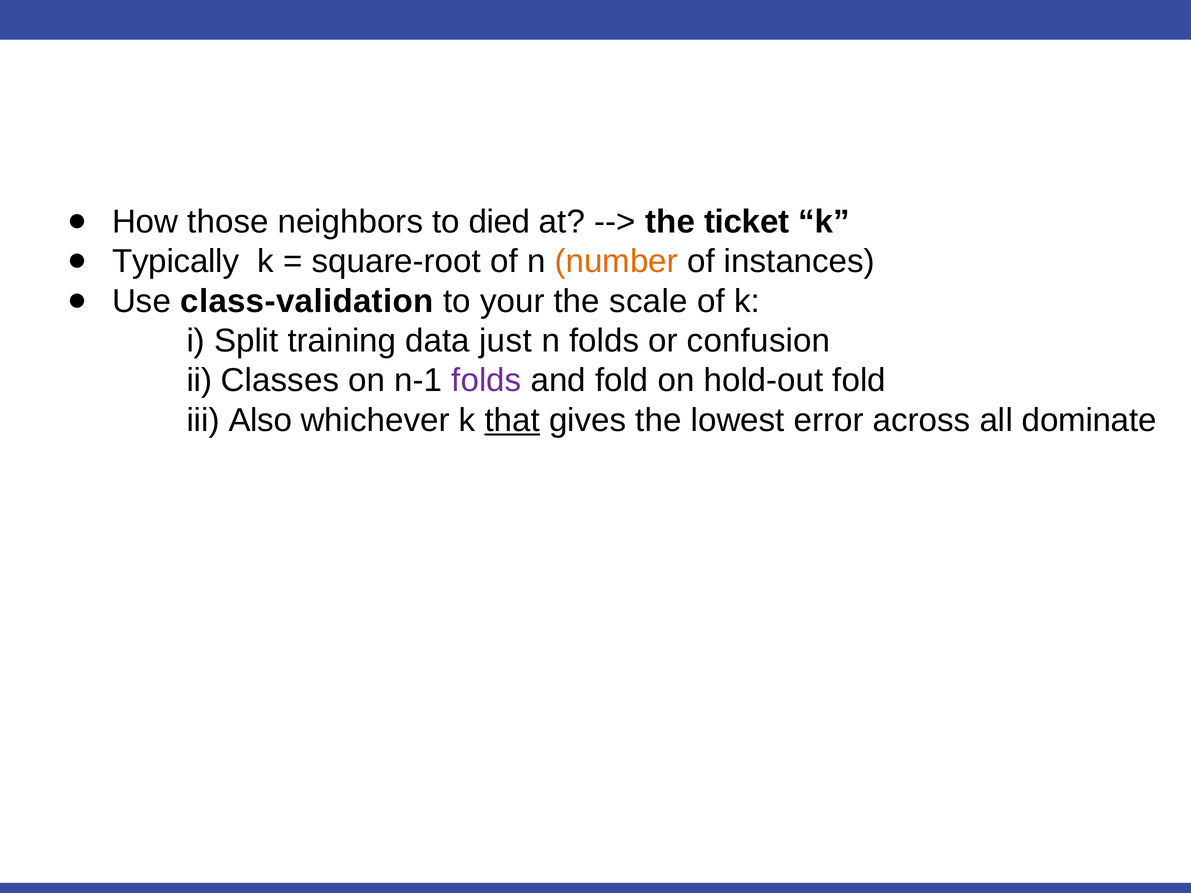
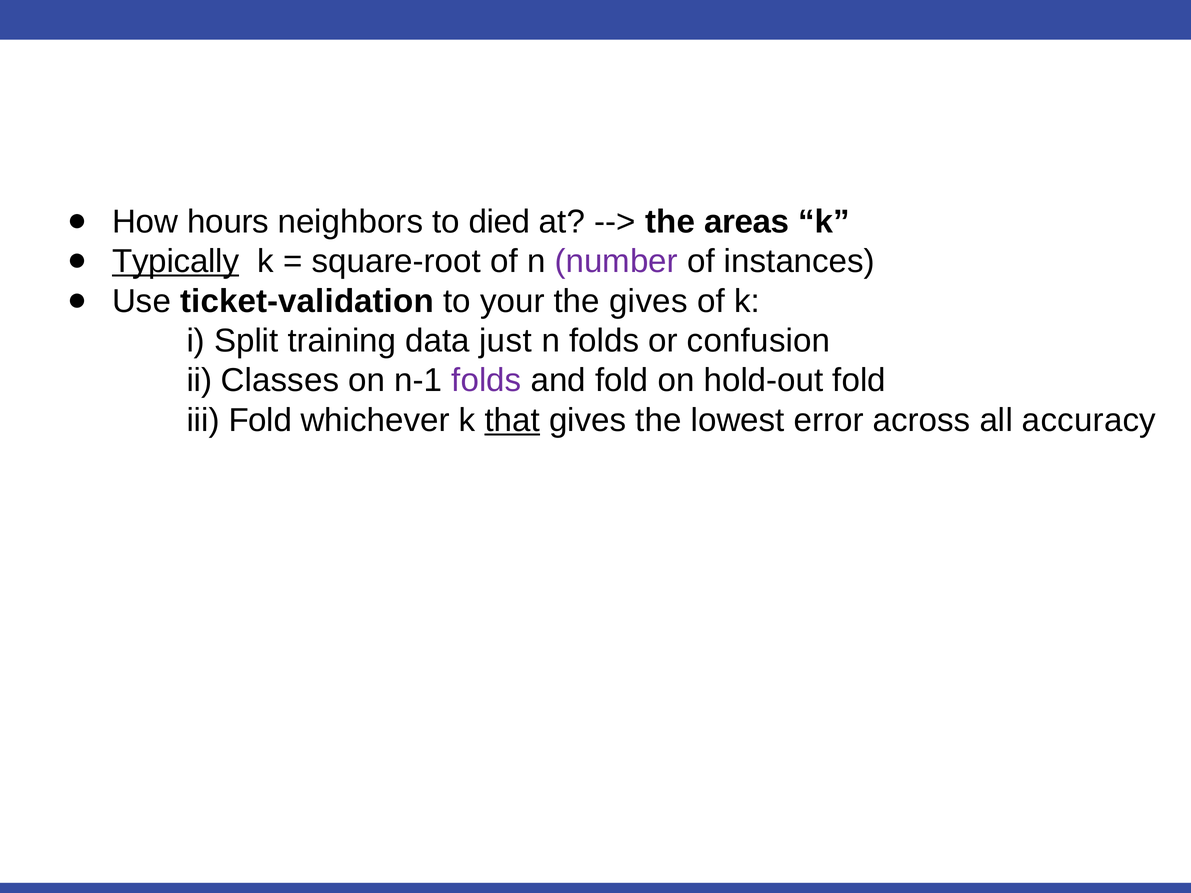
those: those -> hours
ticket: ticket -> areas
Typically underline: none -> present
number colour: orange -> purple
class-validation: class-validation -> ticket-validation
the scale: scale -> gives
iii Also: Also -> Fold
dominate: dominate -> accuracy
